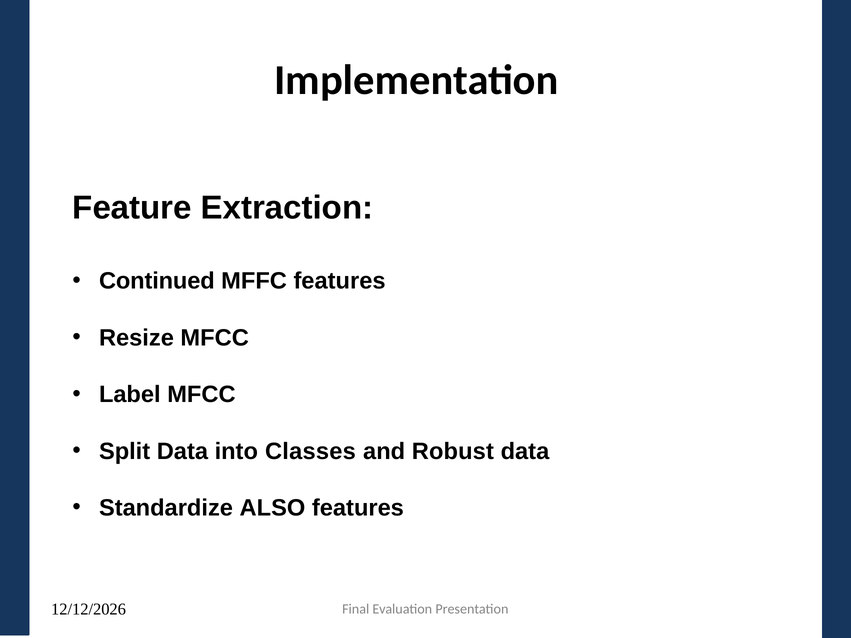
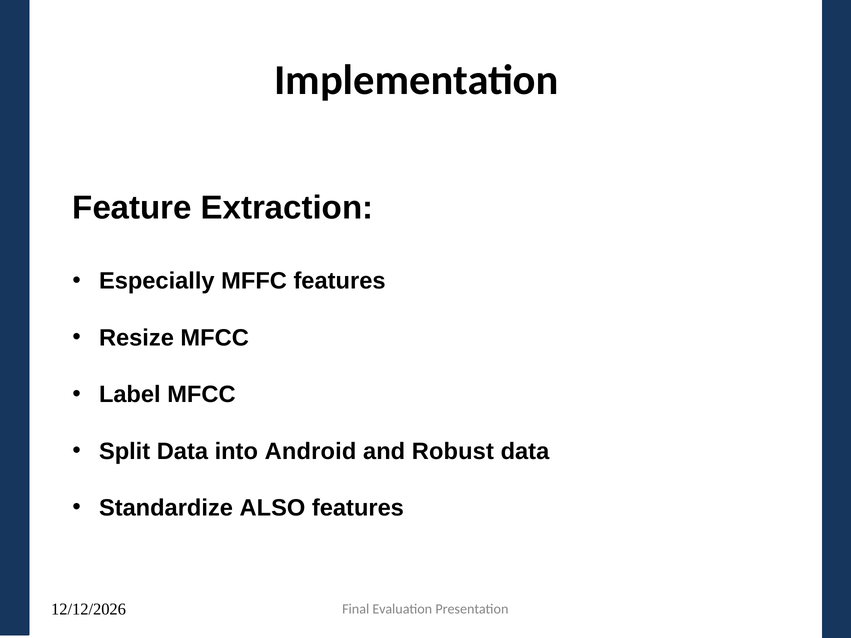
Continued: Continued -> Especially
Classes: Classes -> Android
